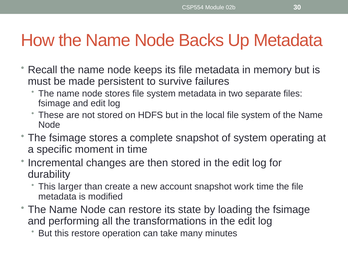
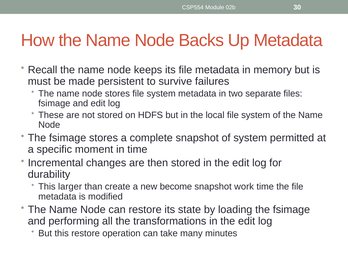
operating: operating -> permitted
account: account -> become
